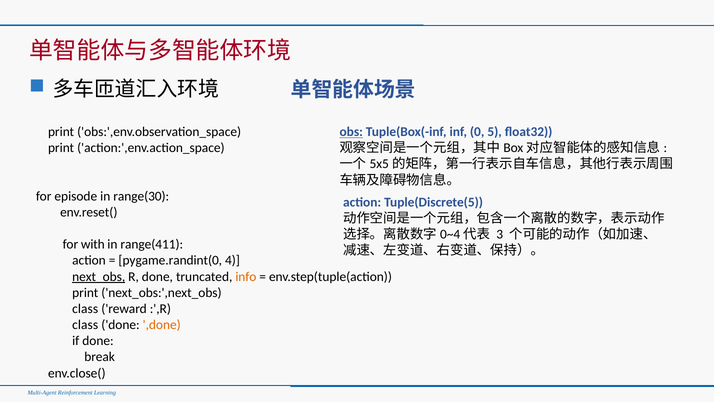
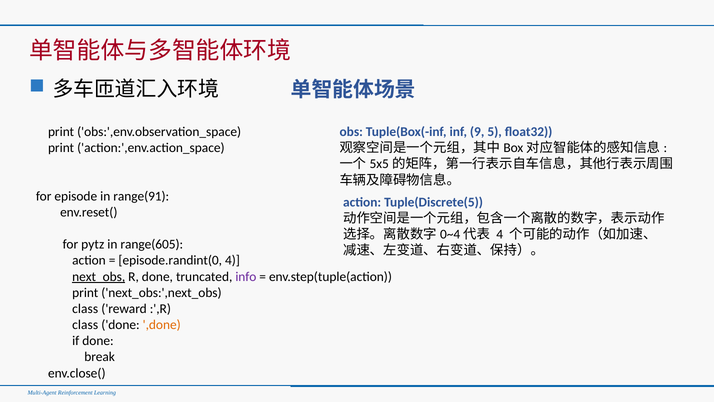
obs underline: present -> none
0: 0 -> 9
range(30: range(30 -> range(91
3 at (500, 234): 3 -> 4
with: with -> pytz
range(411: range(411 -> range(605
pygame.randint(0: pygame.randint(0 -> episode.randint(0
info colour: orange -> purple
